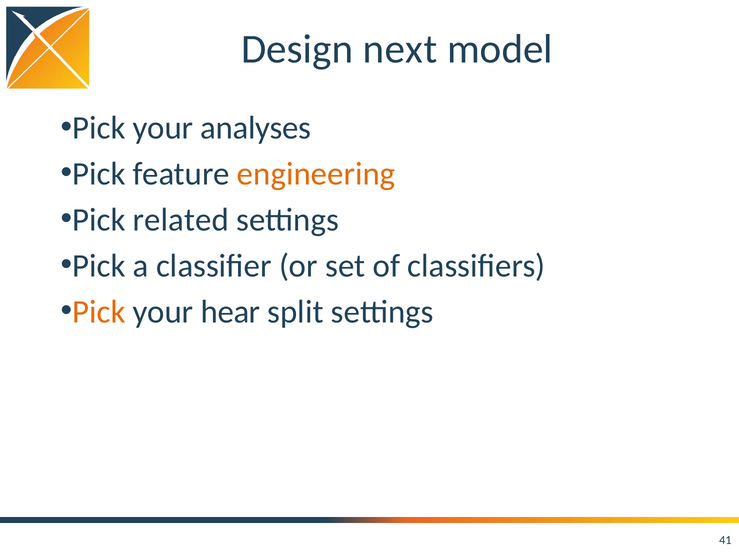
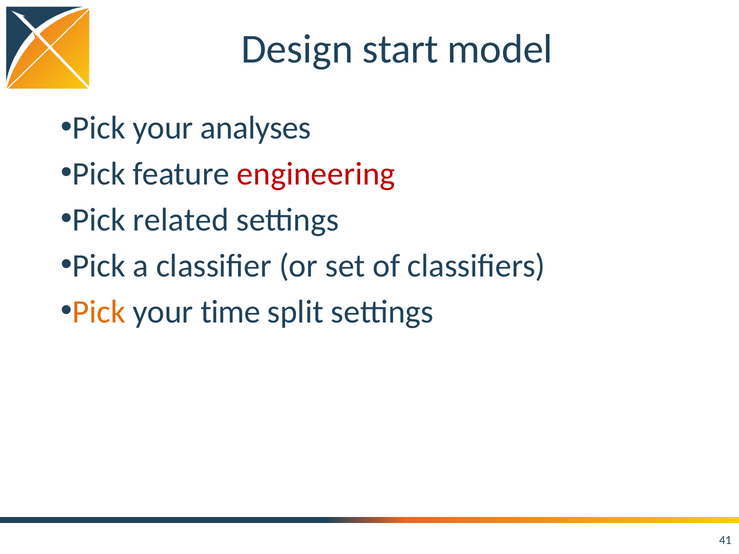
next: next -> start
engineering colour: orange -> red
hear: hear -> time
